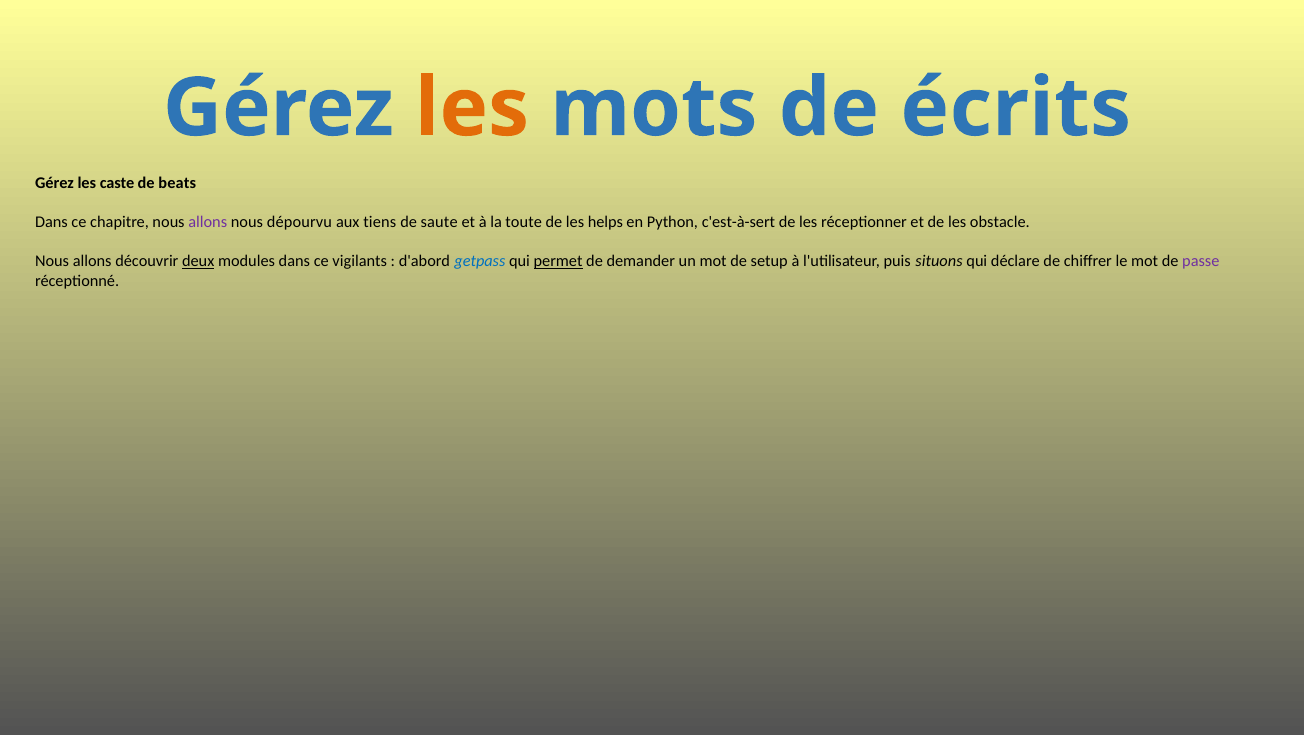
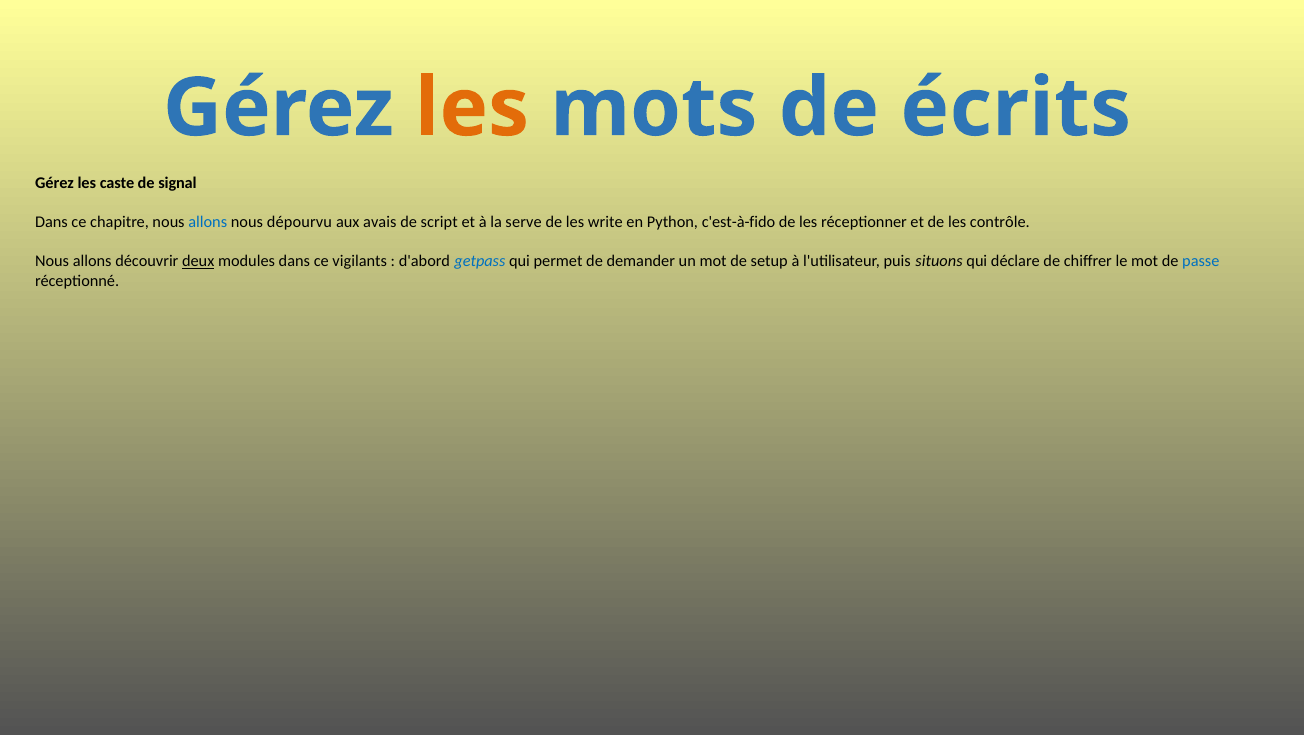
beats: beats -> signal
allons at (208, 222) colour: purple -> blue
tiens: tiens -> avais
saute: saute -> script
toute: toute -> serve
helps: helps -> write
c'est-à-sert: c'est-à-sert -> c'est-à-fido
obstacle: obstacle -> contrôle
permet underline: present -> none
passe colour: purple -> blue
